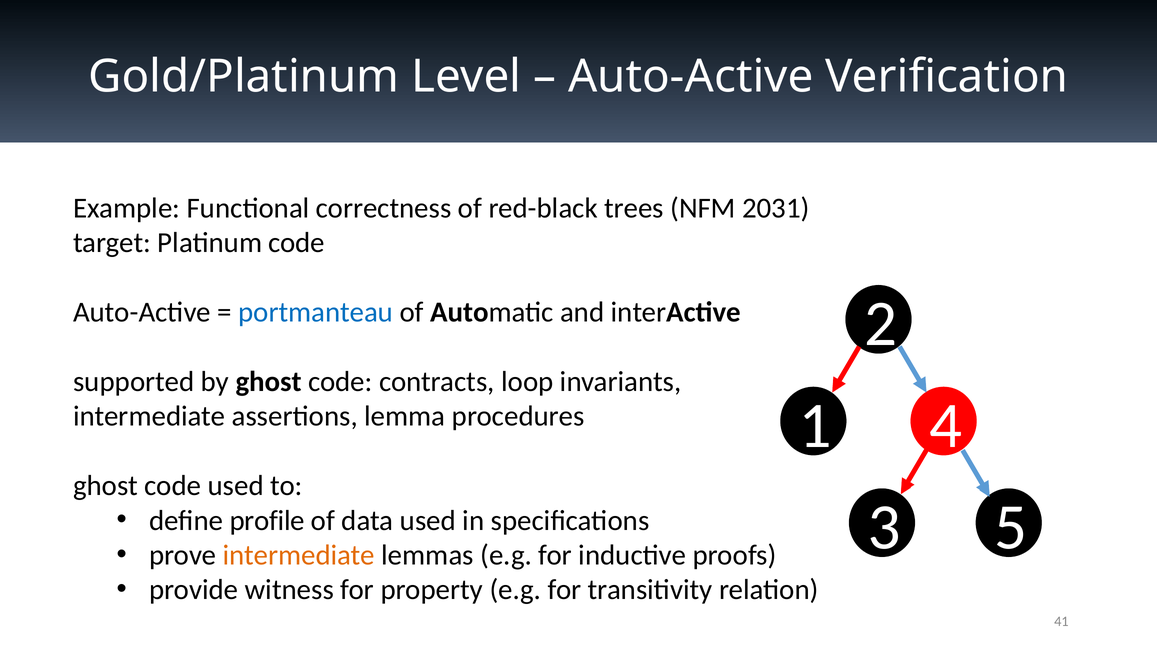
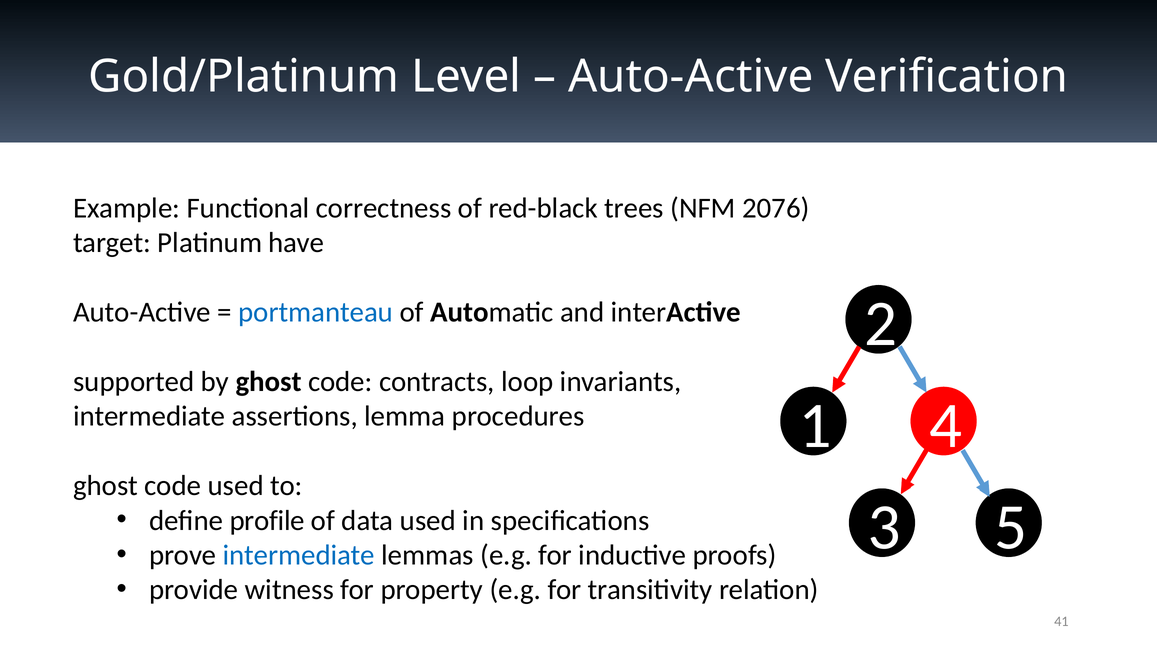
2031: 2031 -> 2076
Platinum code: code -> have
intermediate at (299, 555) colour: orange -> blue
